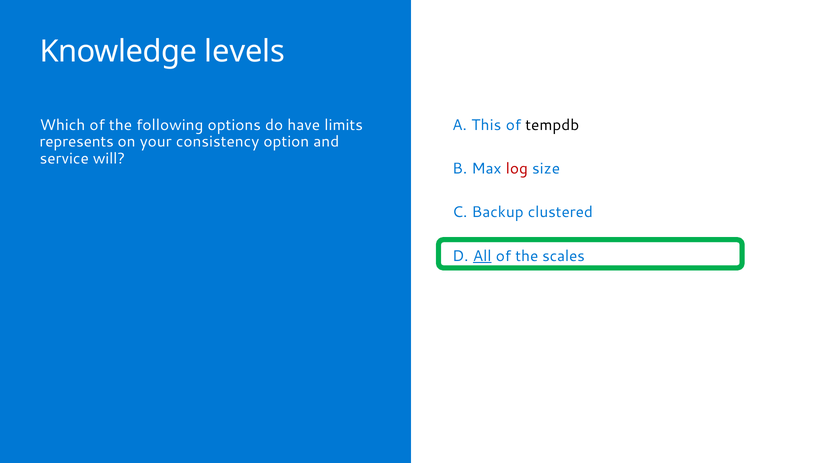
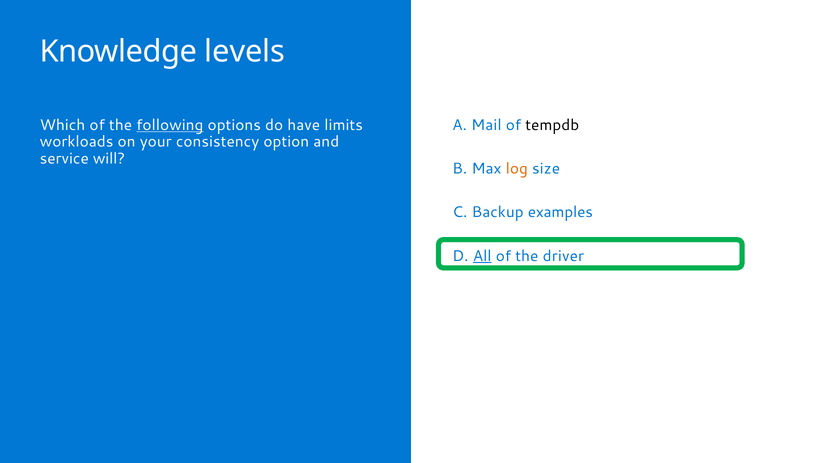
following underline: none -> present
This: This -> Mail
represents: represents -> workloads
log colour: red -> orange
clustered: clustered -> examples
scales: scales -> driver
